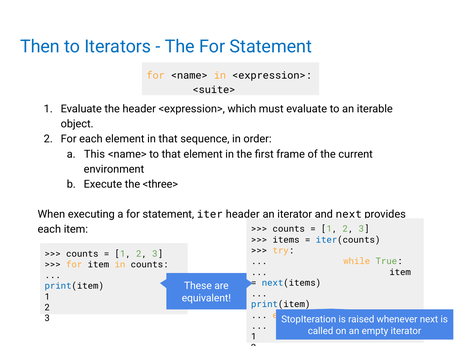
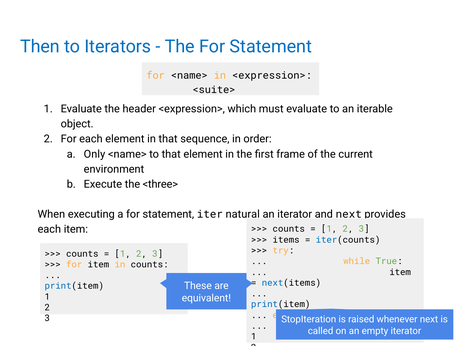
This: This -> Only
iter header: header -> natural
